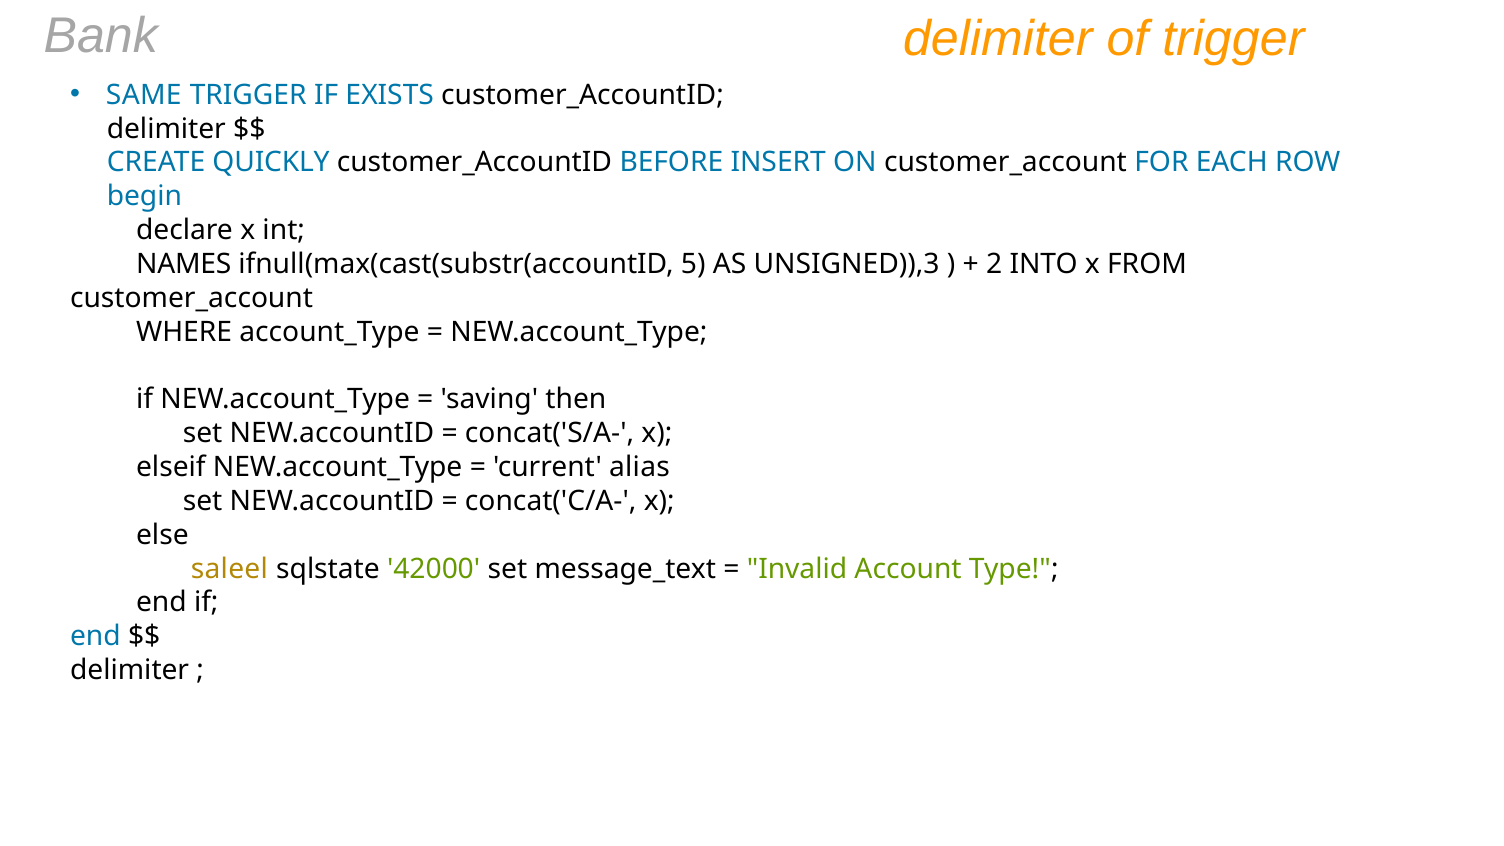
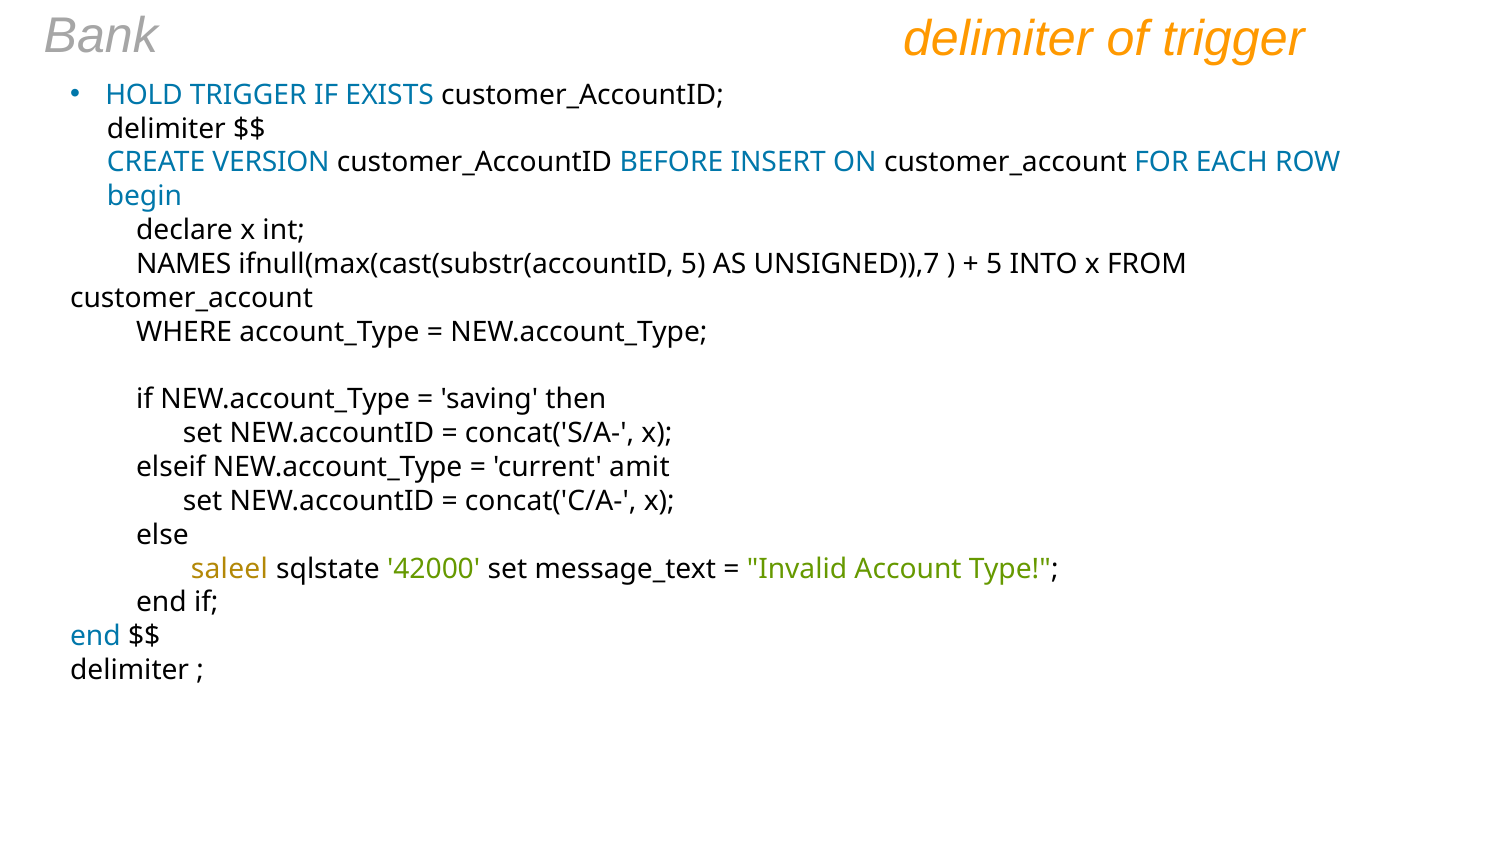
SAME: SAME -> HOLD
QUICKLY: QUICKLY -> VERSION
UNSIGNED)),3: UNSIGNED)),3 -> UNSIGNED)),7
2 at (994, 264): 2 -> 5
alias: alias -> amit
